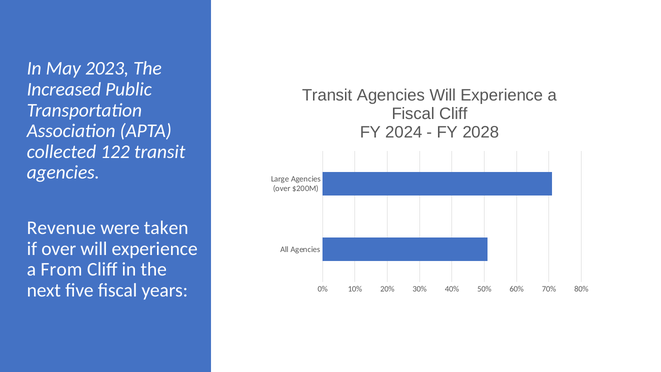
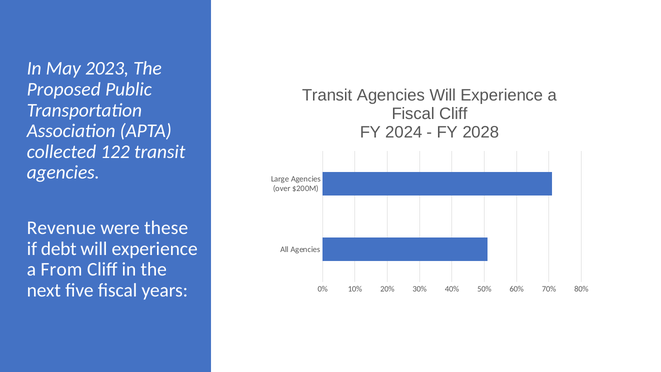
Increased: Increased -> Proposed
taken: taken -> these
if over: over -> debt
